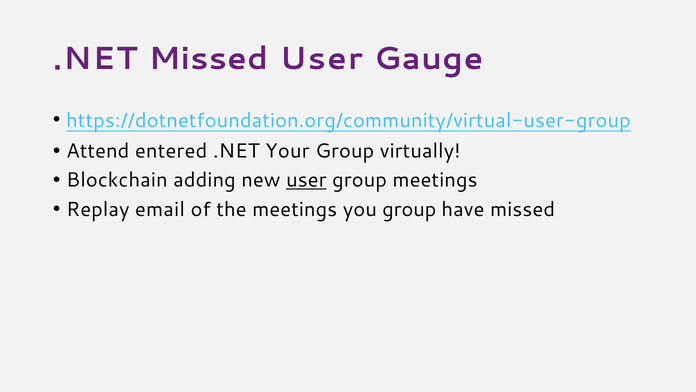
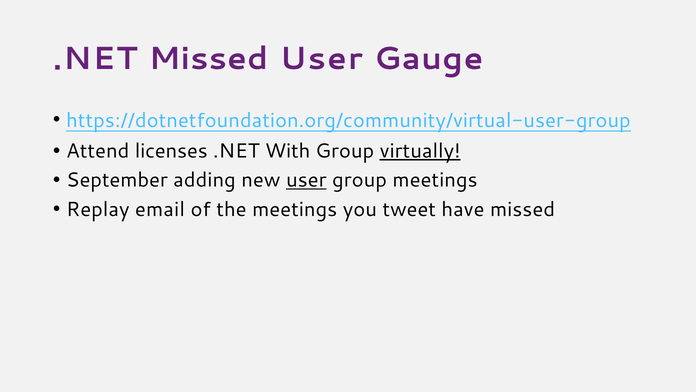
entered: entered -> licenses
Your: Your -> With
virtually underline: none -> present
Blockchain: Blockchain -> September
you group: group -> tweet
